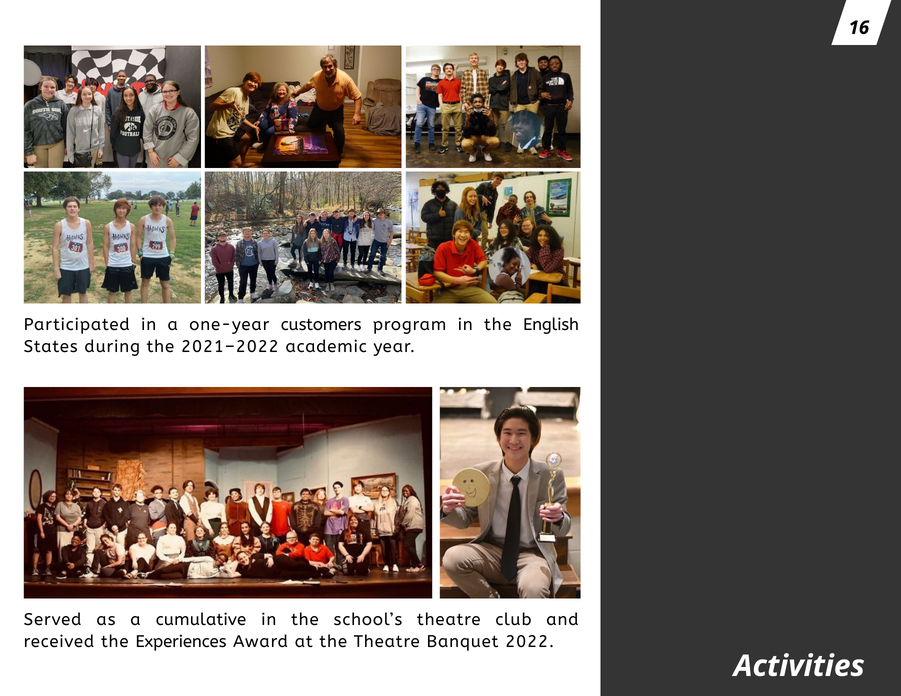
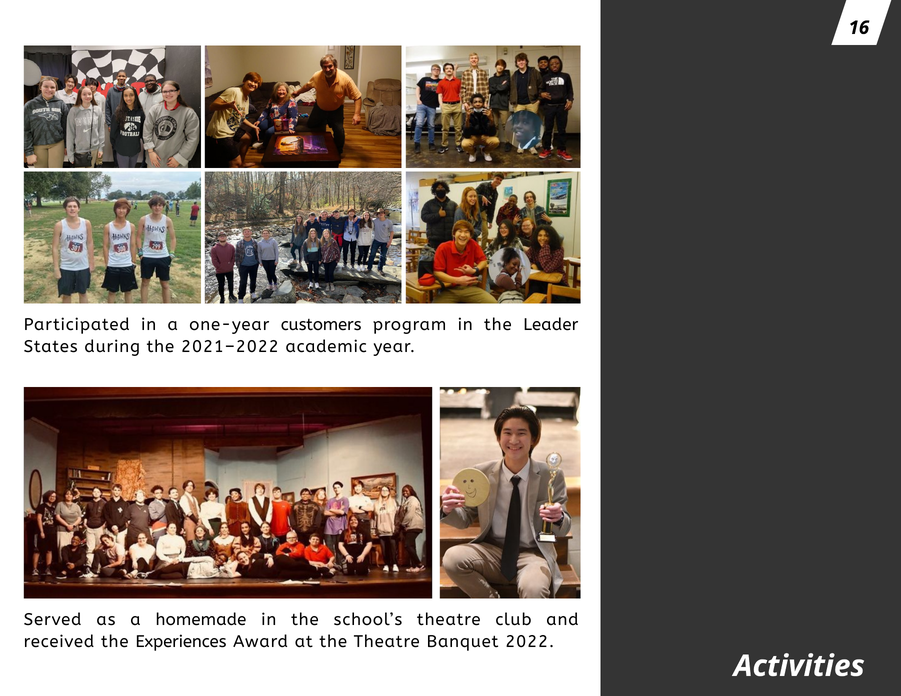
English: English -> Leader
cumulative: cumulative -> homemade
